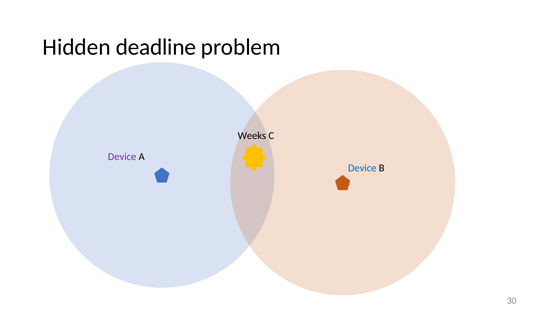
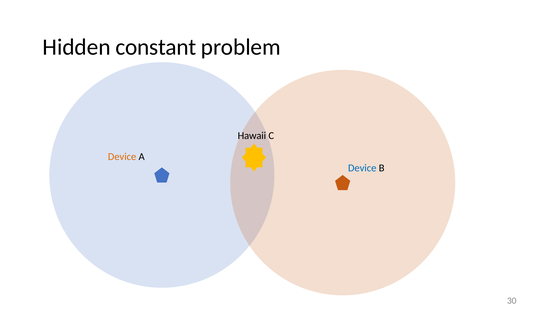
deadline: deadline -> constant
Weeks: Weeks -> Hawaii
Device at (122, 156) colour: purple -> orange
